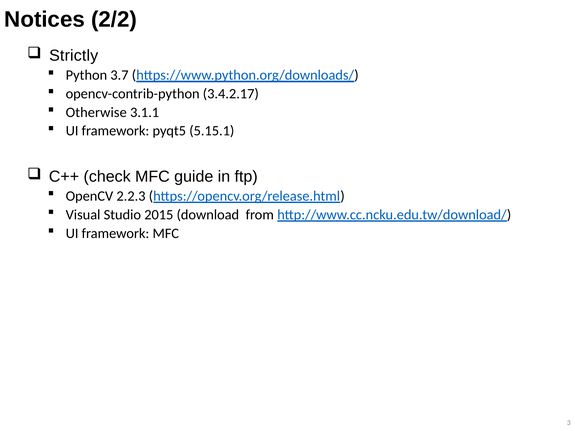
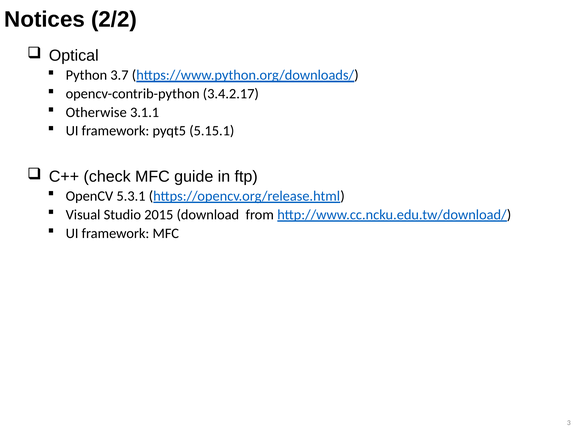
Strictly: Strictly -> Optical
2.2.3: 2.2.3 -> 5.3.1
